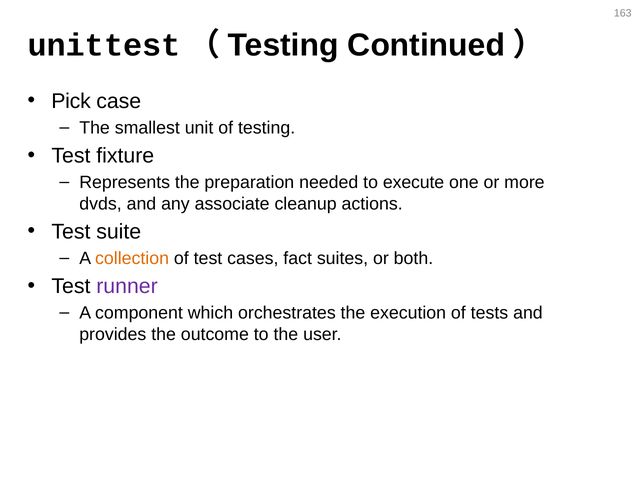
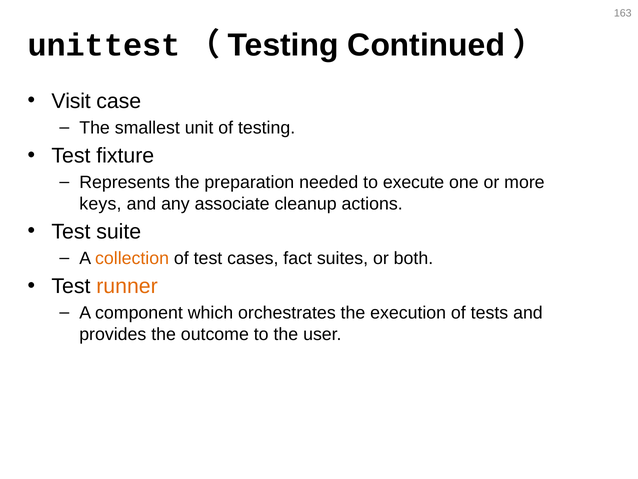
Pick: Pick -> Visit
dvds: dvds -> keys
runner colour: purple -> orange
